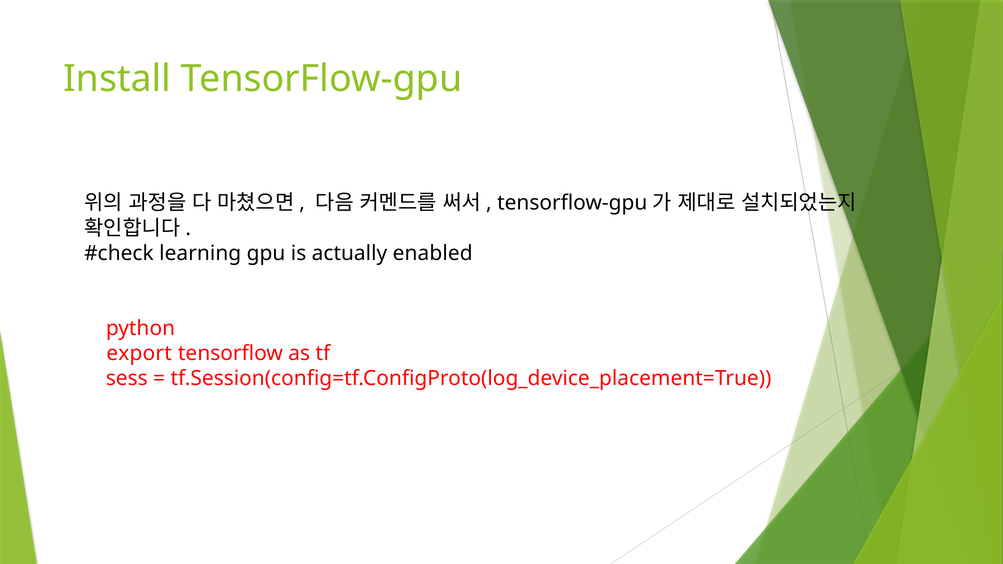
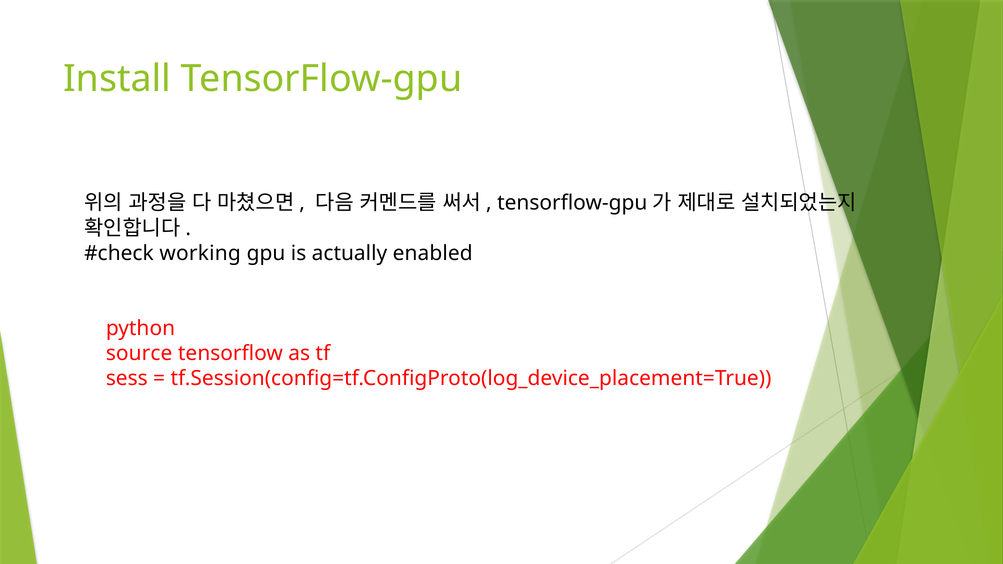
learning: learning -> working
export: export -> source
